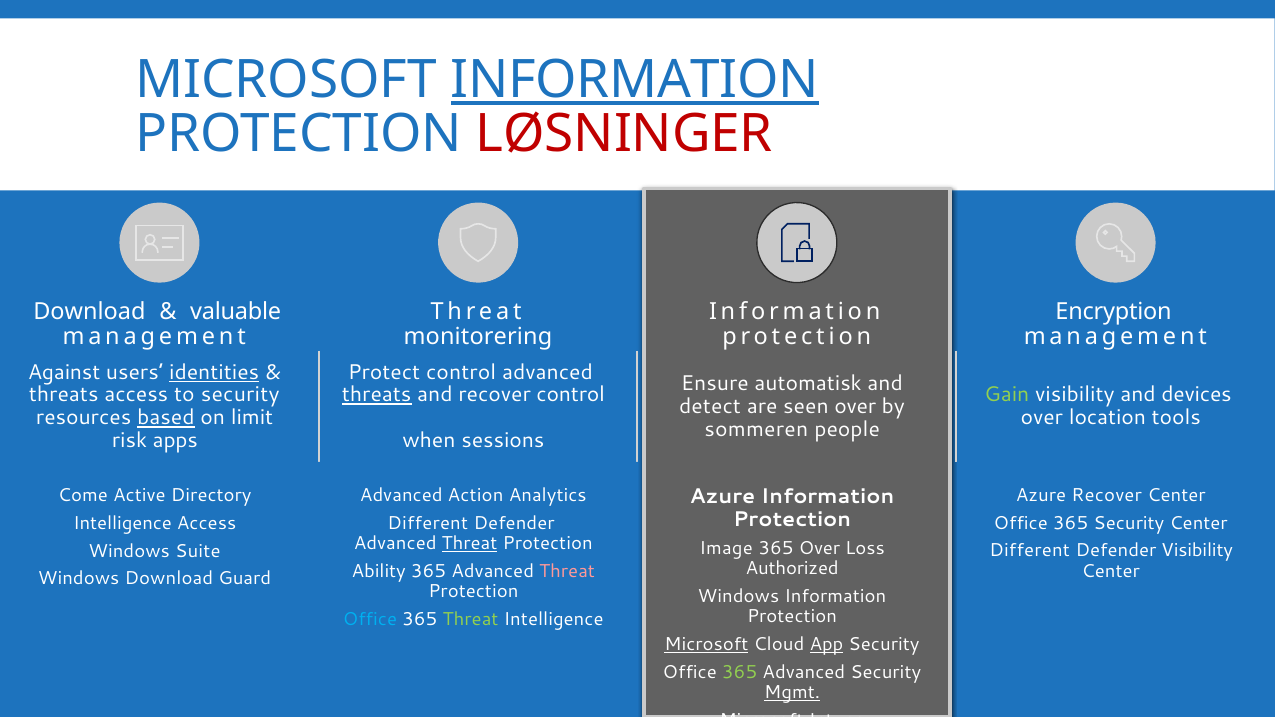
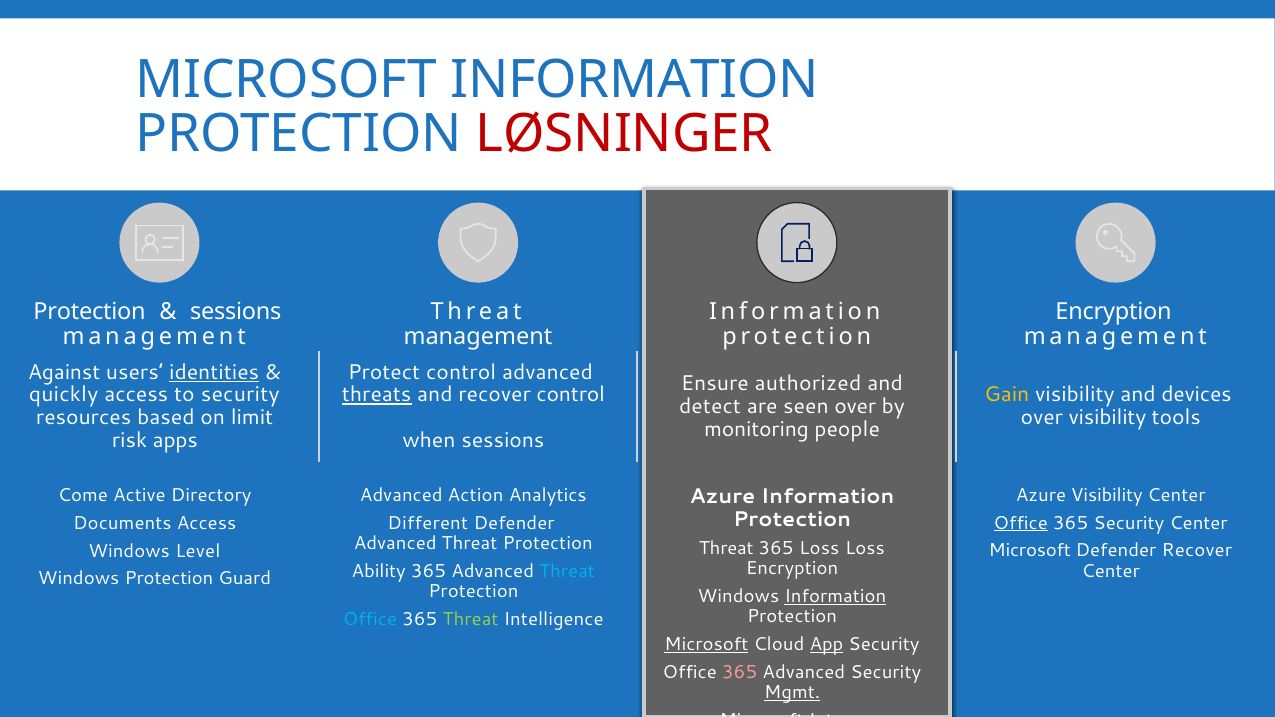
INFORMATION at (635, 80) underline: present -> none
Download at (89, 312): Download -> Protection
valuable at (236, 312): valuable -> sessions
monitorering at (478, 337): monitorering -> management
automatisk: automatisk -> authorized
threats at (64, 395): threats -> quickly
Gain colour: light green -> yellow
over location: location -> visibility
based underline: present -> none
sommeren: sommeren -> monitoring
Azure Recover: Recover -> Visibility
Intelligence at (122, 523): Intelligence -> Documents
Office at (1021, 523) underline: none -> present
Threat at (469, 543) underline: present -> none
Image at (726, 549): Image -> Threat
365 Over: Over -> Loss
Suite: Suite -> Level
Different at (1030, 551): Different -> Microsoft
Defender Visibility: Visibility -> Recover
Authorized at (792, 569): Authorized -> Encryption
Threat at (567, 571) colour: pink -> light blue
Windows Download: Download -> Protection
Information at (835, 597) underline: none -> present
365 at (740, 673) colour: light green -> pink
